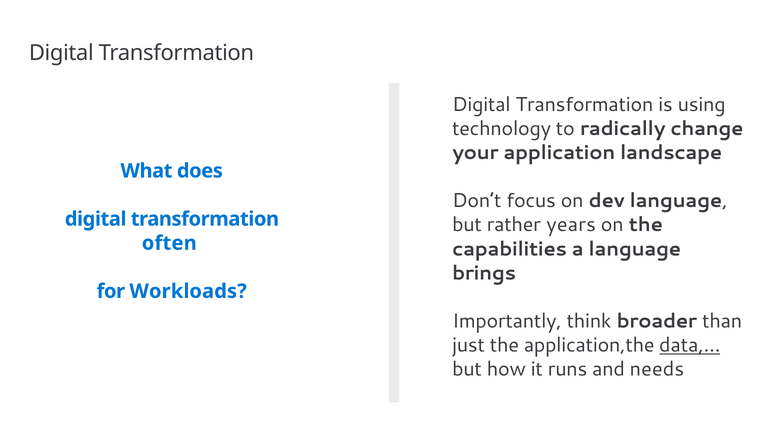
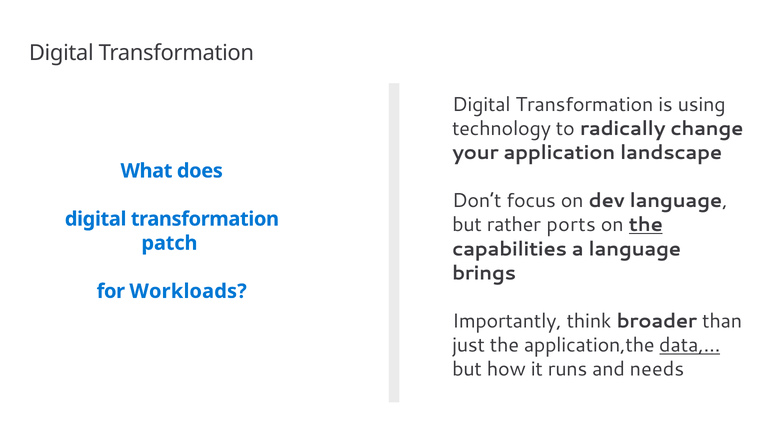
years: years -> ports
the at (646, 225) underline: none -> present
often: often -> patch
